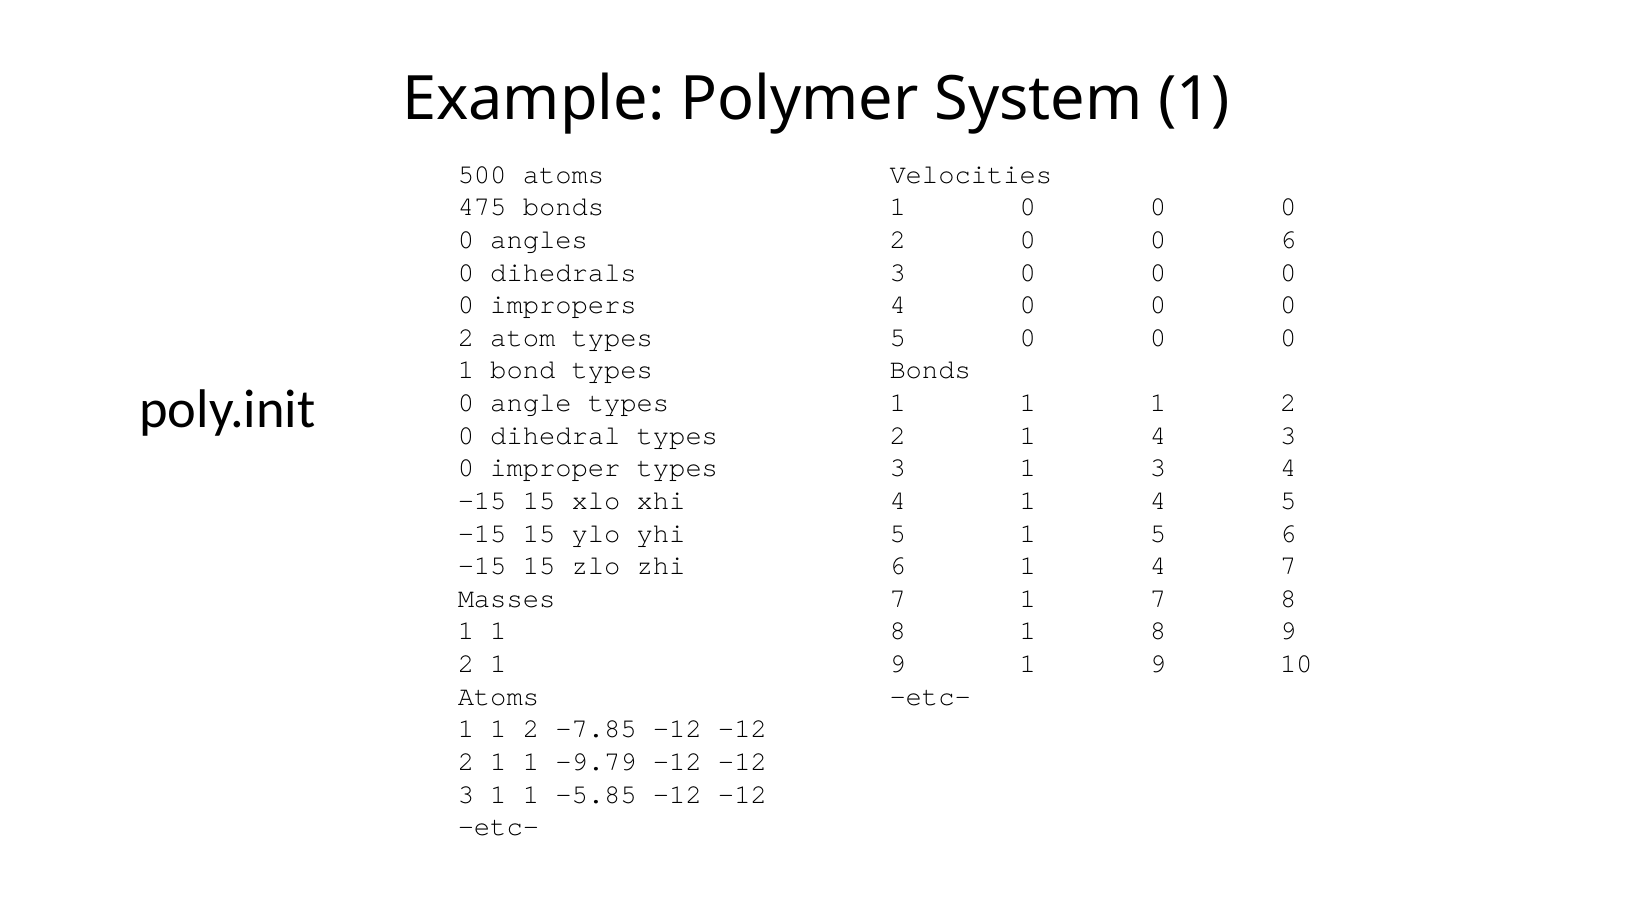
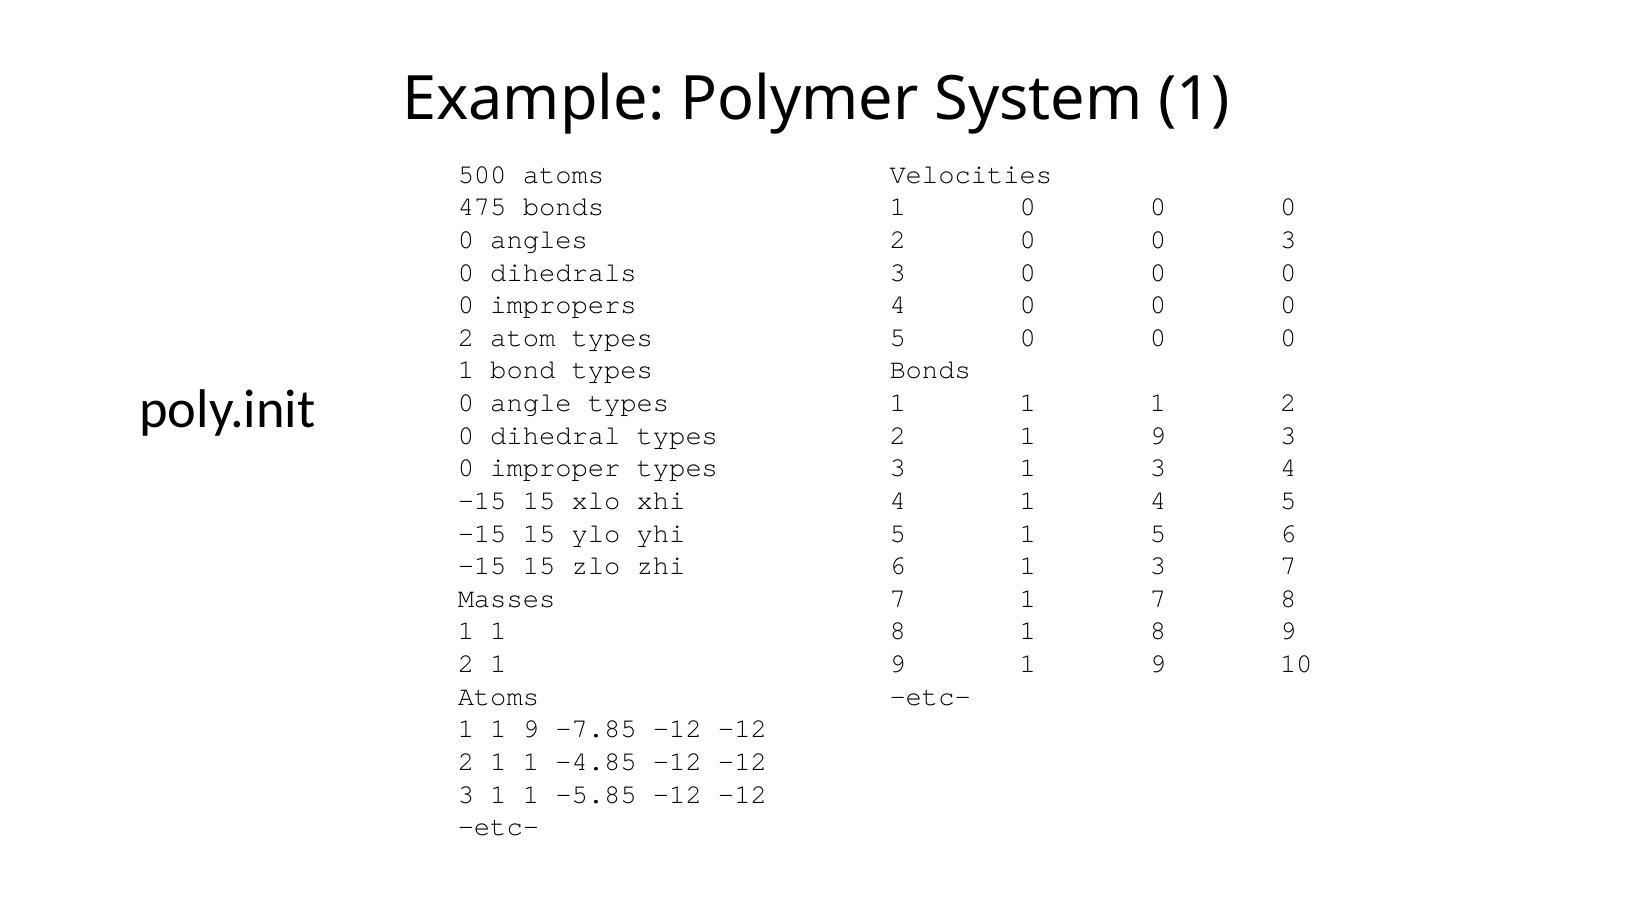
0 6: 6 -> 3
2 1 4: 4 -> 9
6 1 4: 4 -> 3
2 at (531, 729): 2 -> 9
-9.79: -9.79 -> -4.85
